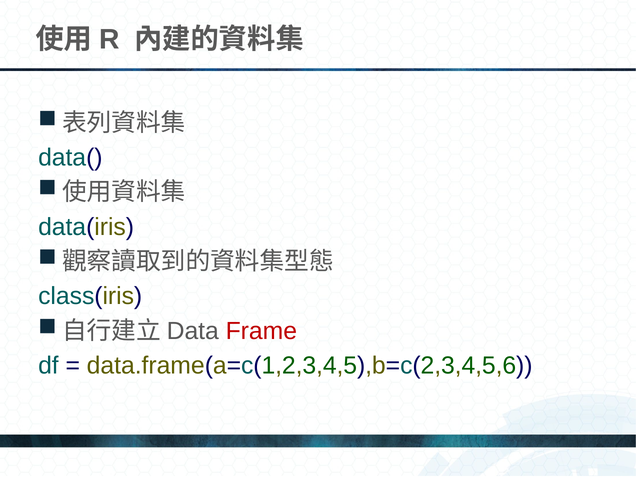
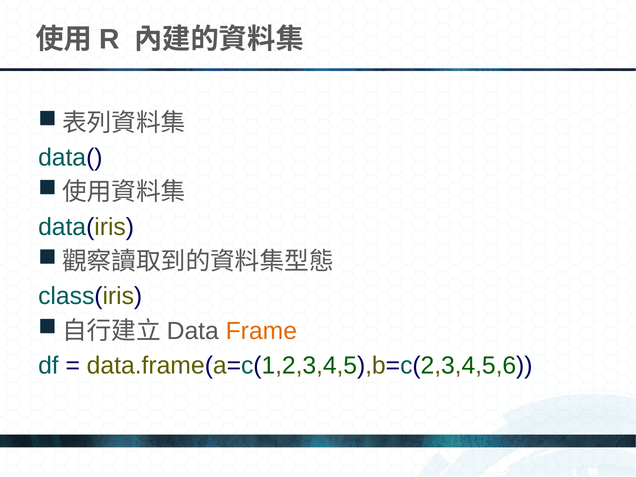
Frame colour: red -> orange
